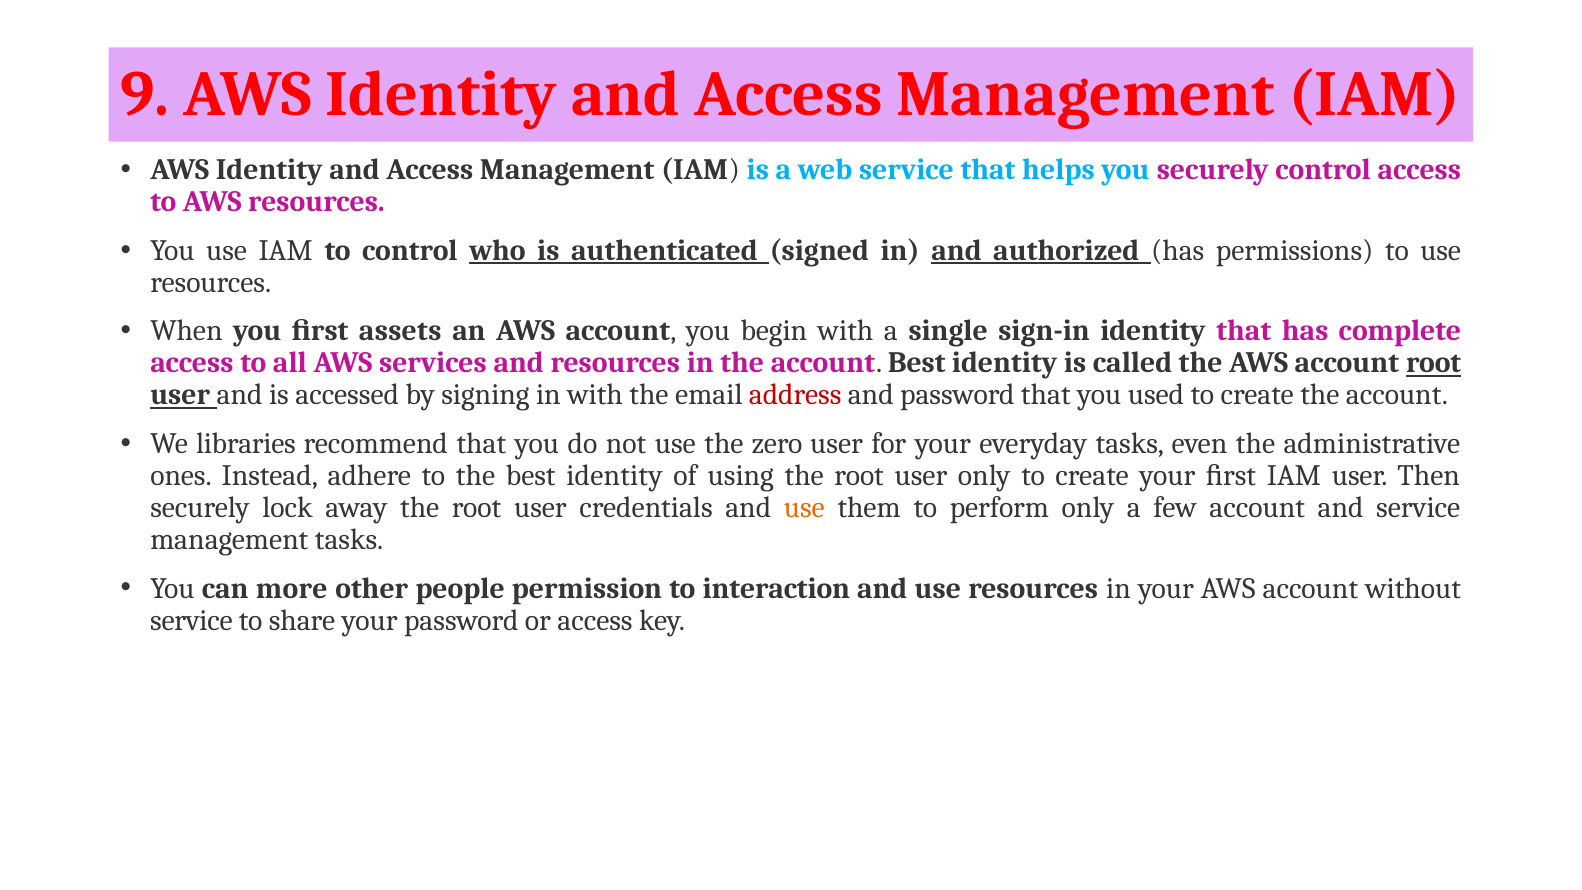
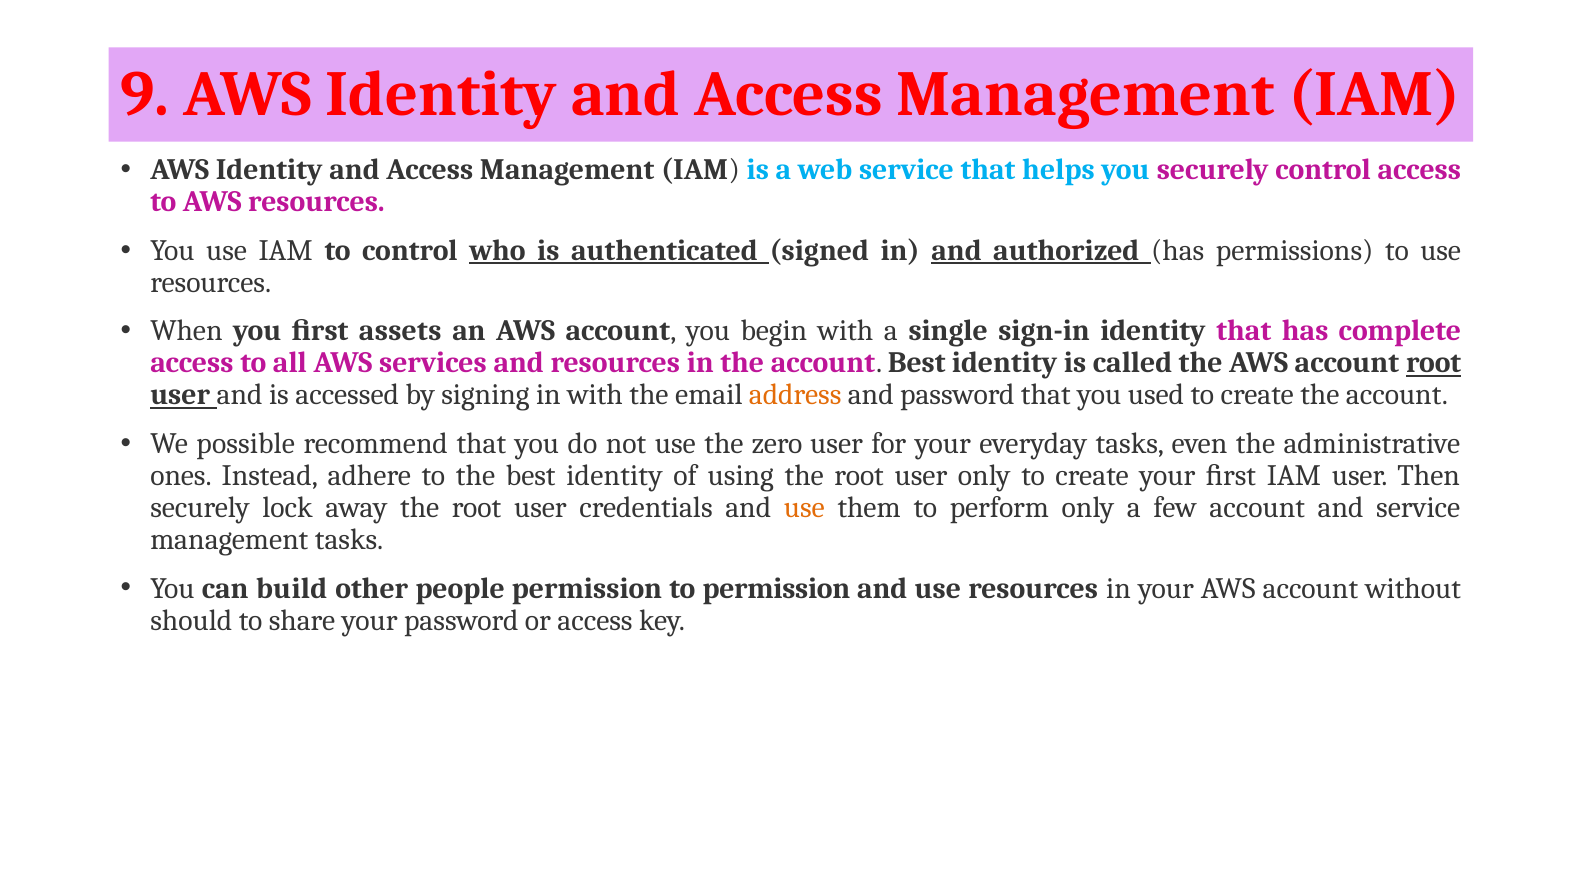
address colour: red -> orange
libraries: libraries -> possible
more: more -> build
to interaction: interaction -> permission
service at (191, 620): service -> should
